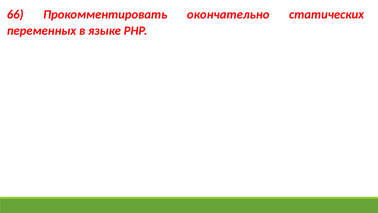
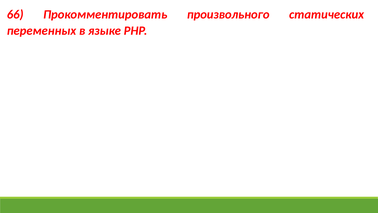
окончательно: окончательно -> произвольного
